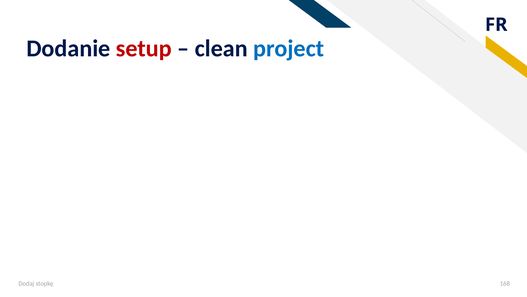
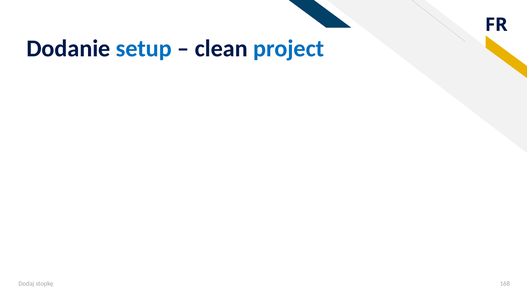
setup colour: red -> blue
